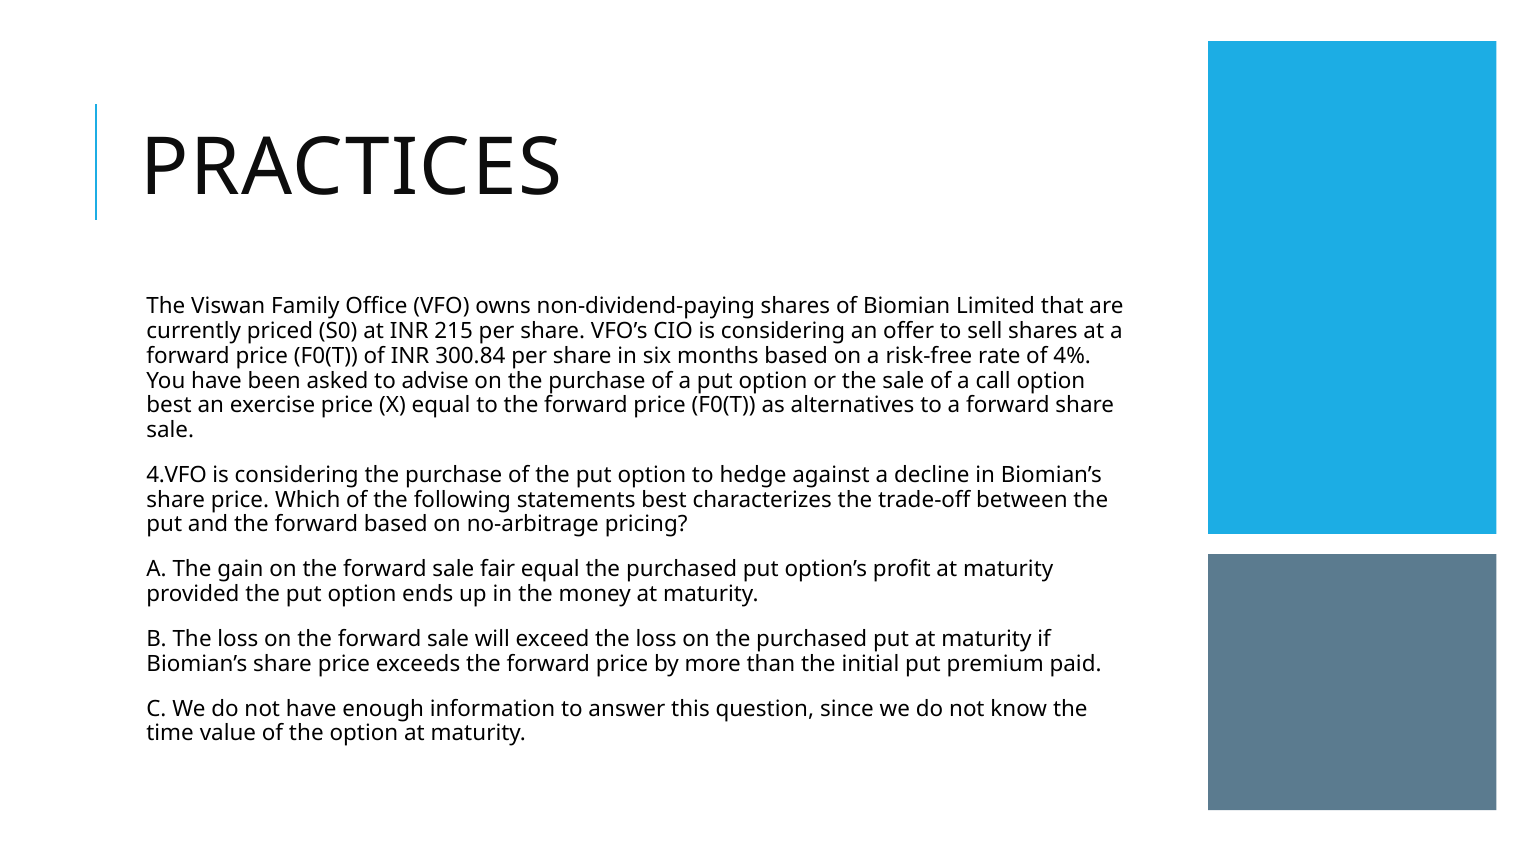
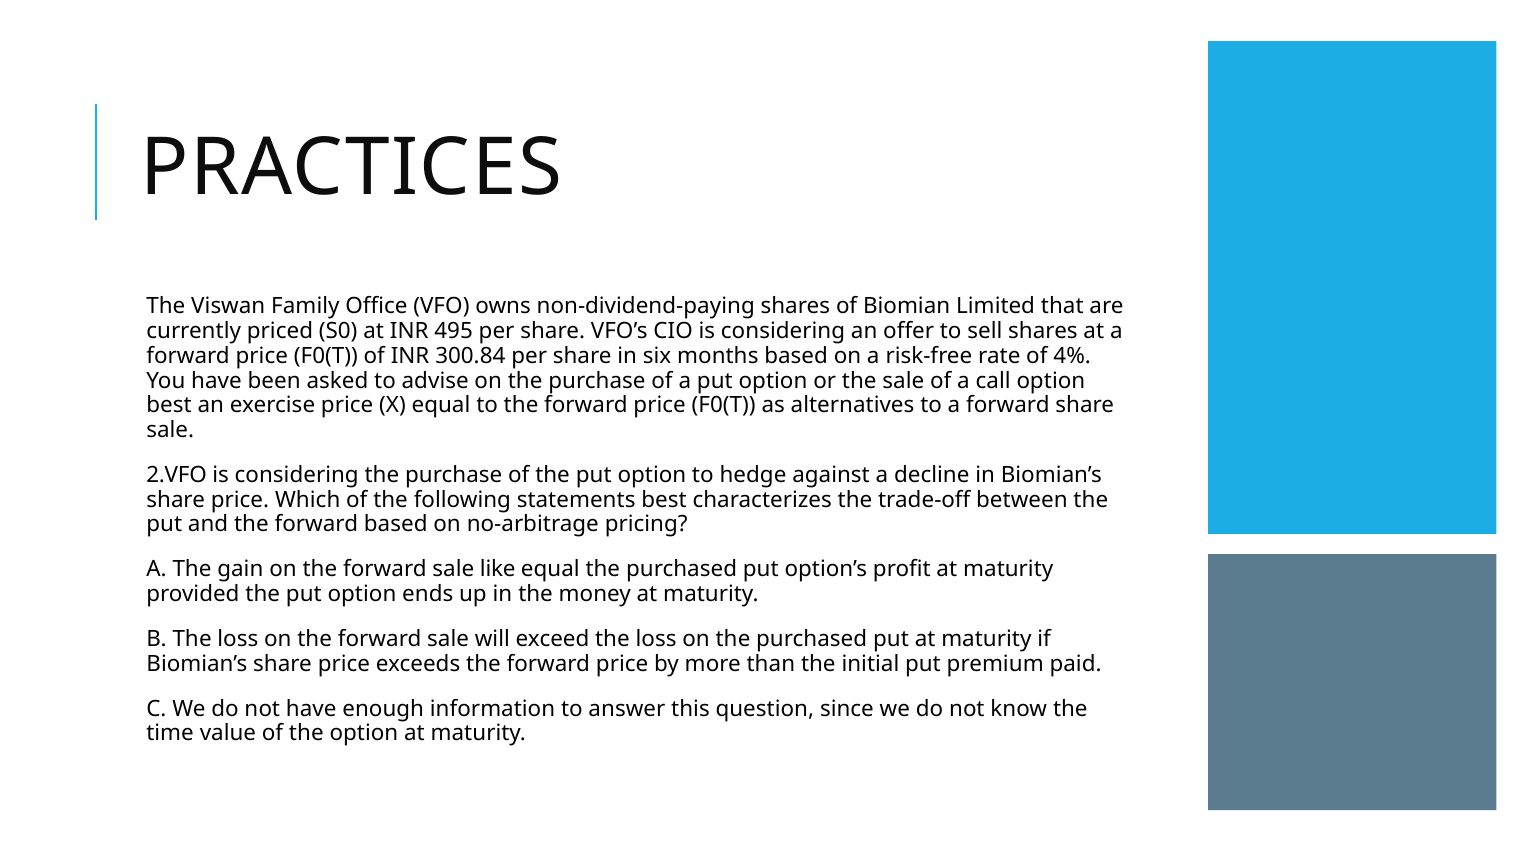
215: 215 -> 495
4.VFO: 4.VFO -> 2.VFO
fair: fair -> like
